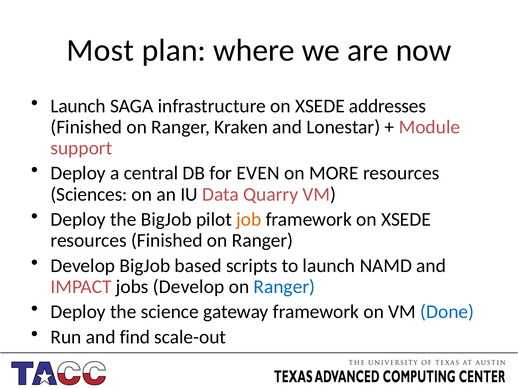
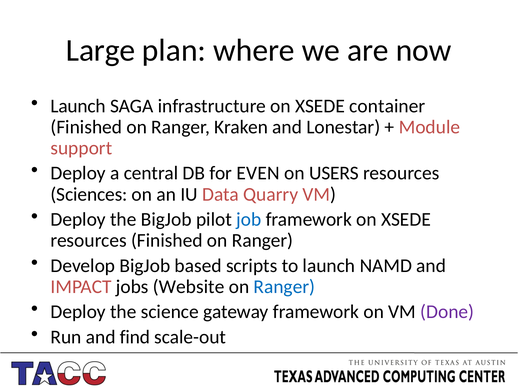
Most: Most -> Large
addresses: addresses -> container
MORE: MORE -> USERS
job colour: orange -> blue
jobs Develop: Develop -> Website
Done colour: blue -> purple
